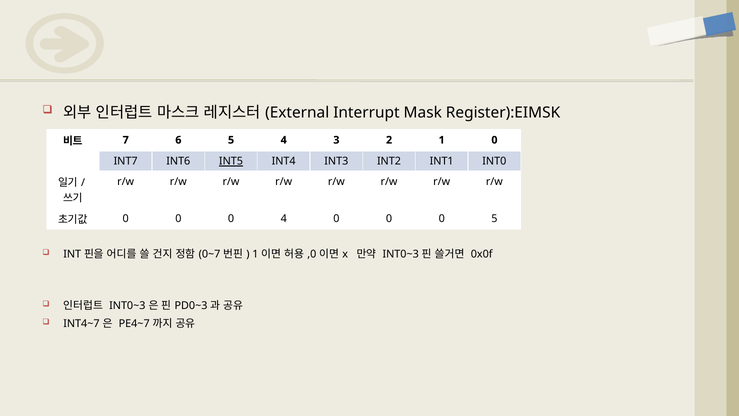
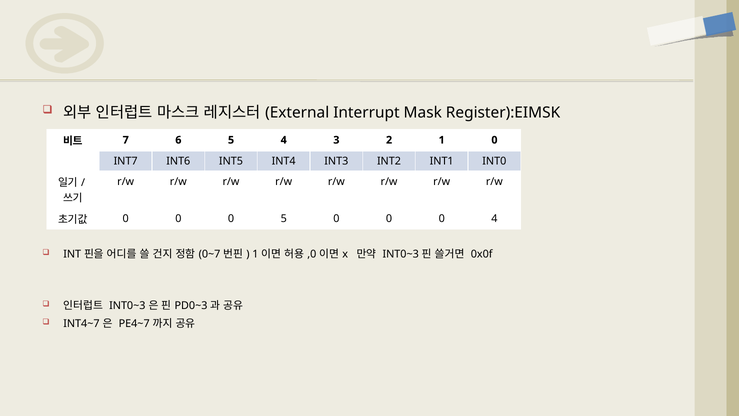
INT5 underline: present -> none
0 4: 4 -> 5
0 5: 5 -> 4
